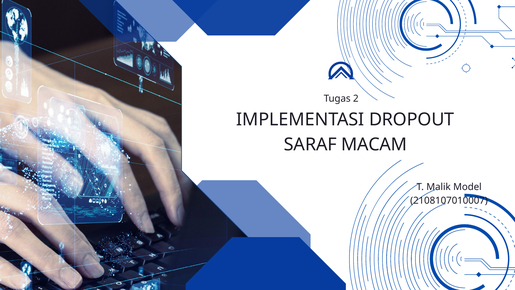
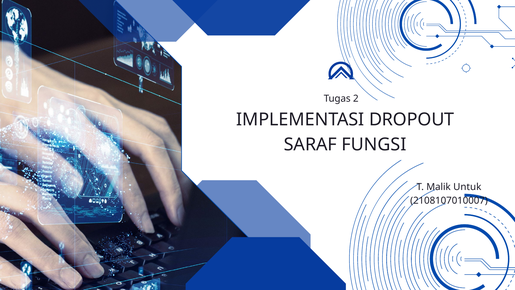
MACAM: MACAM -> FUNGSI
Model: Model -> Untuk
